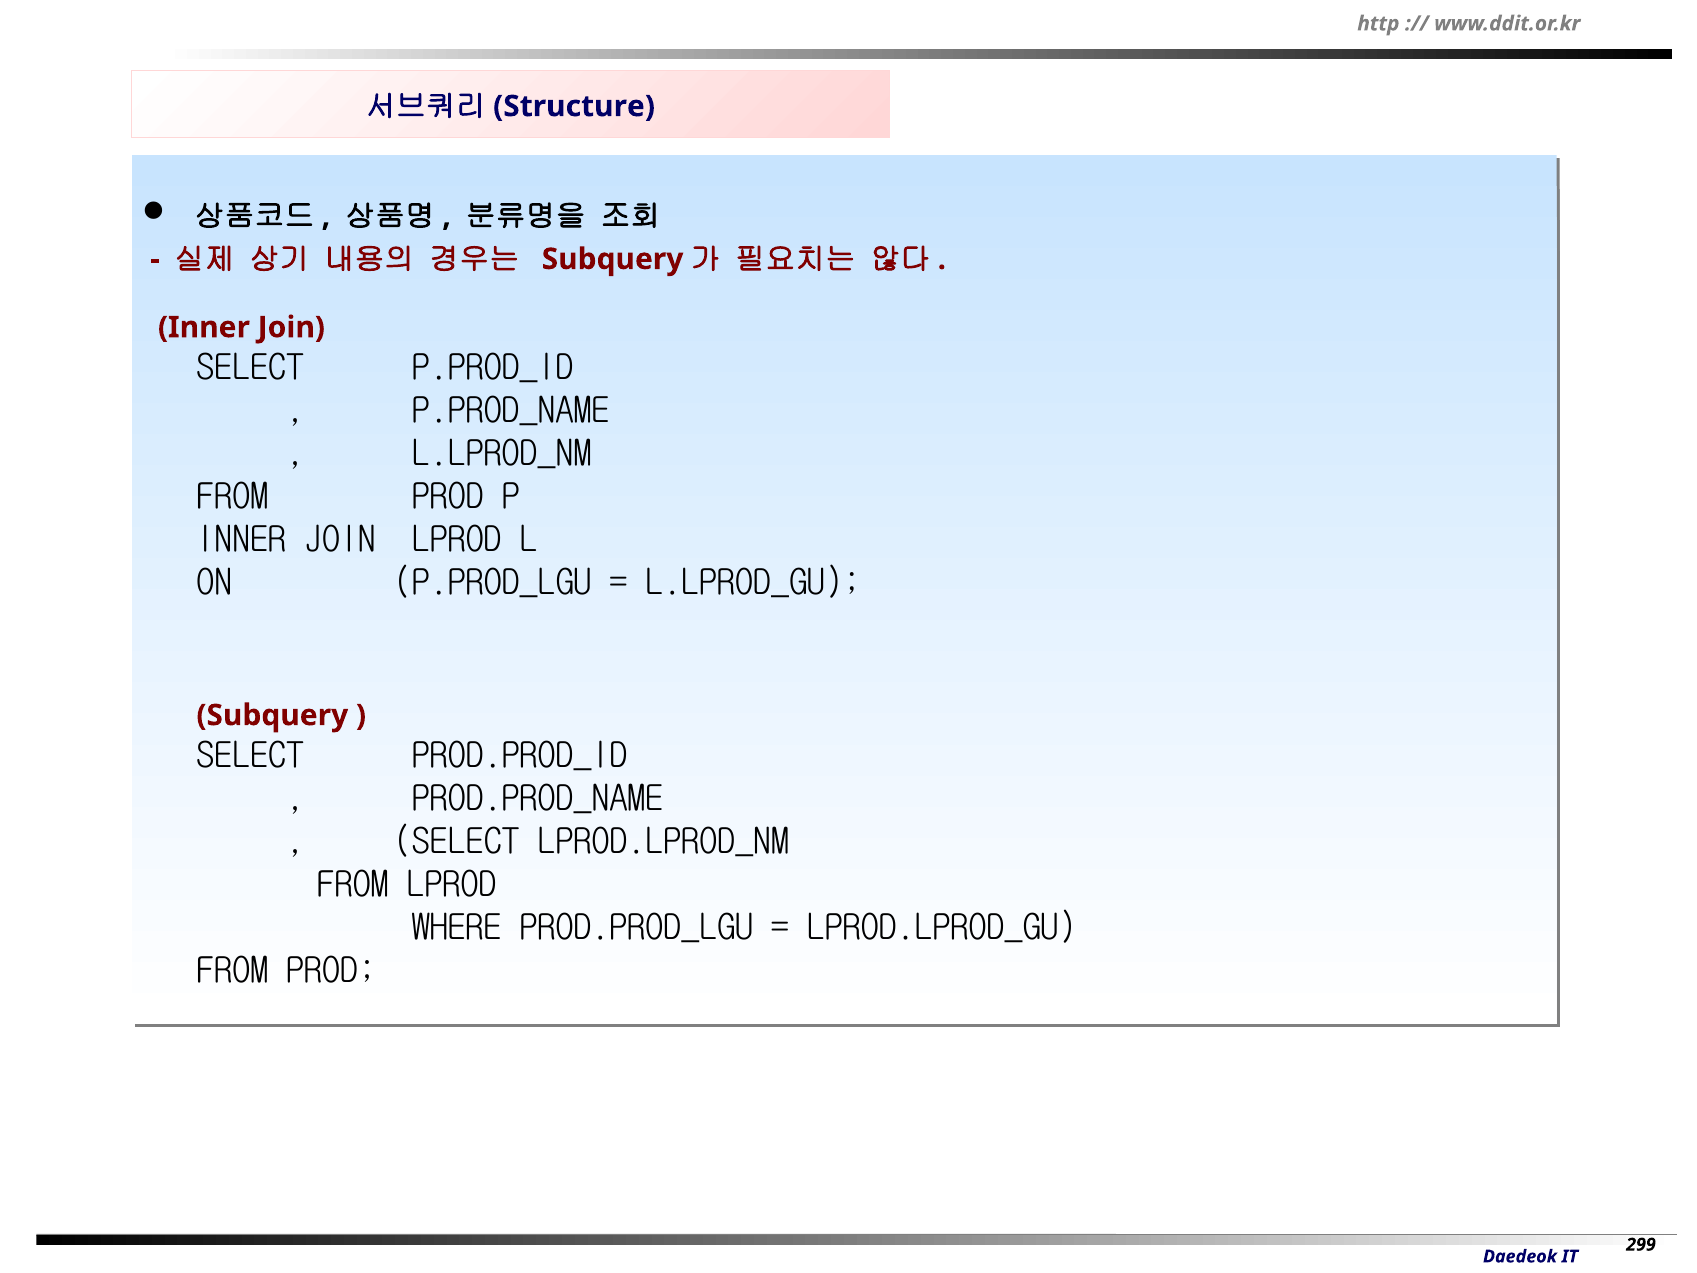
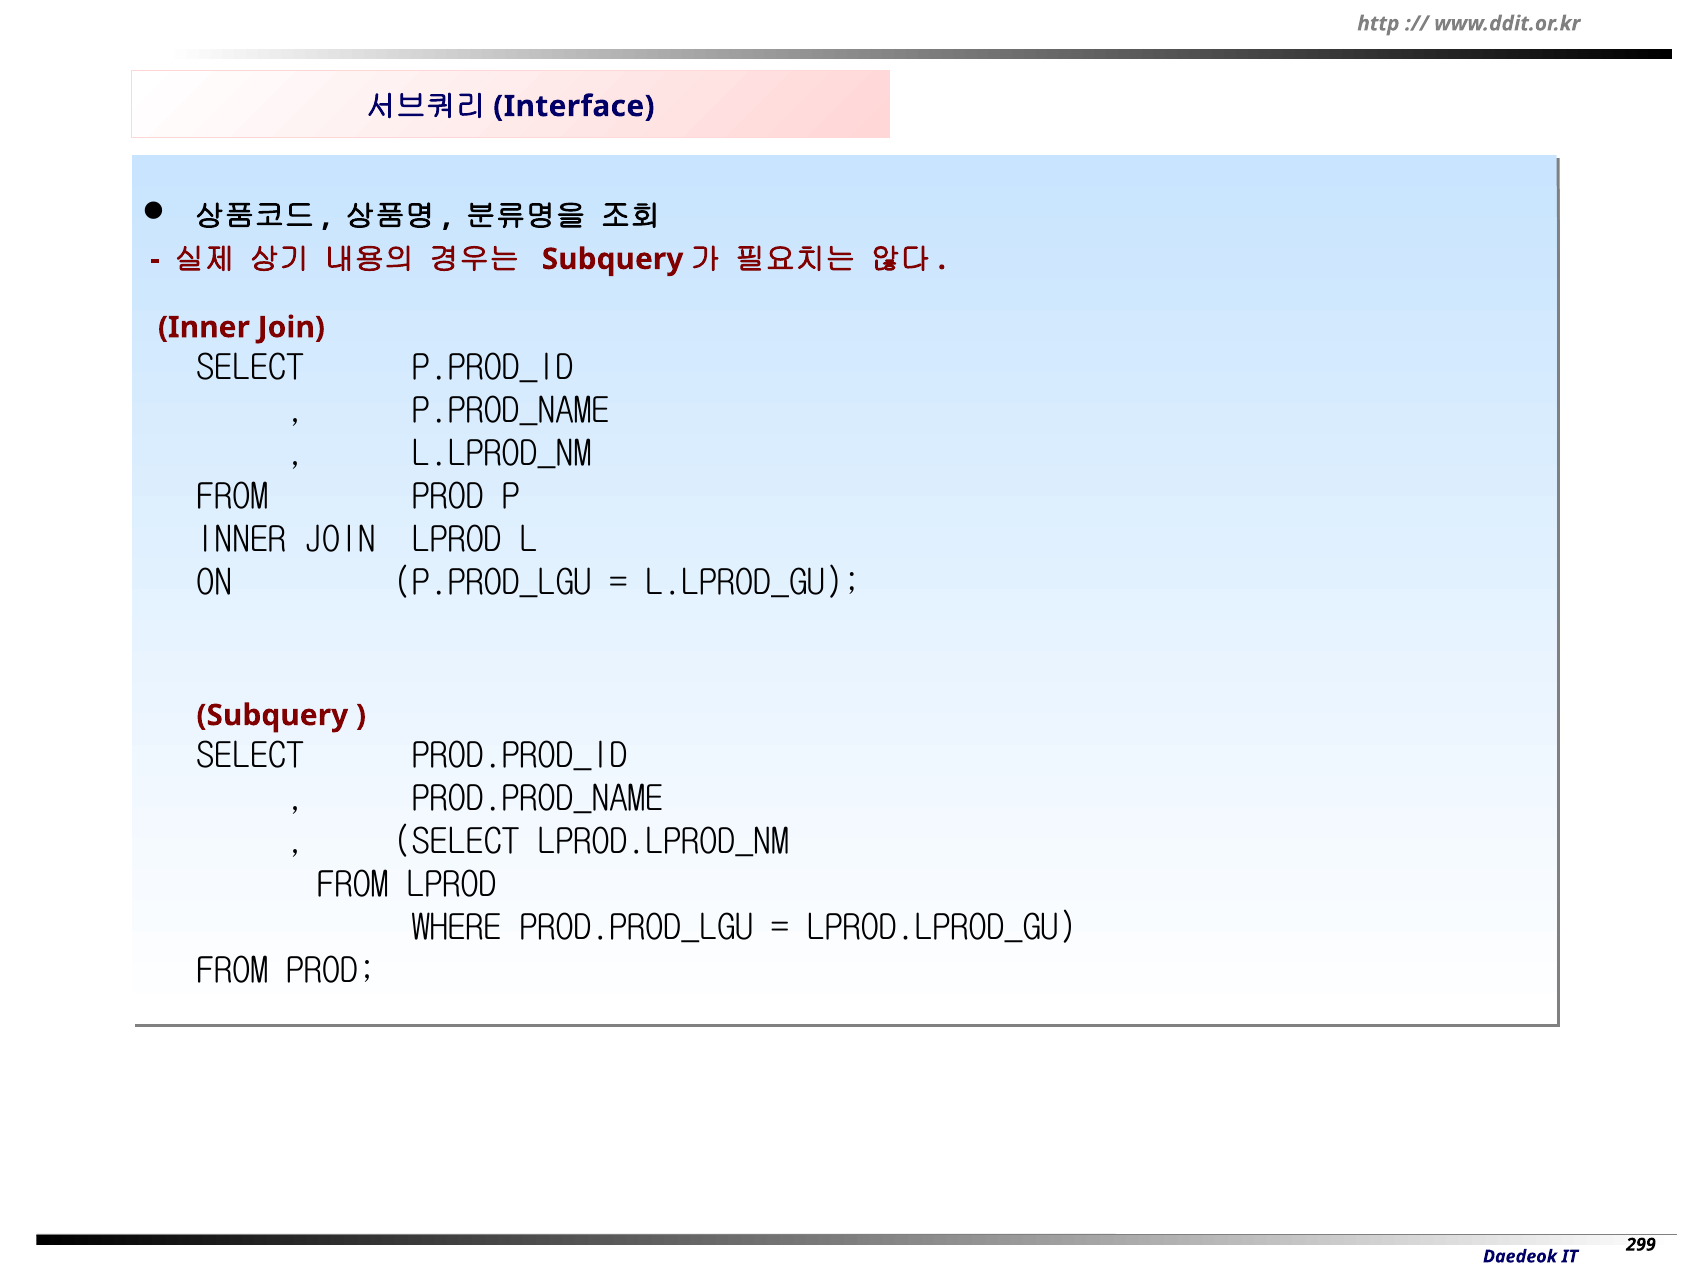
Structure: Structure -> Interface
